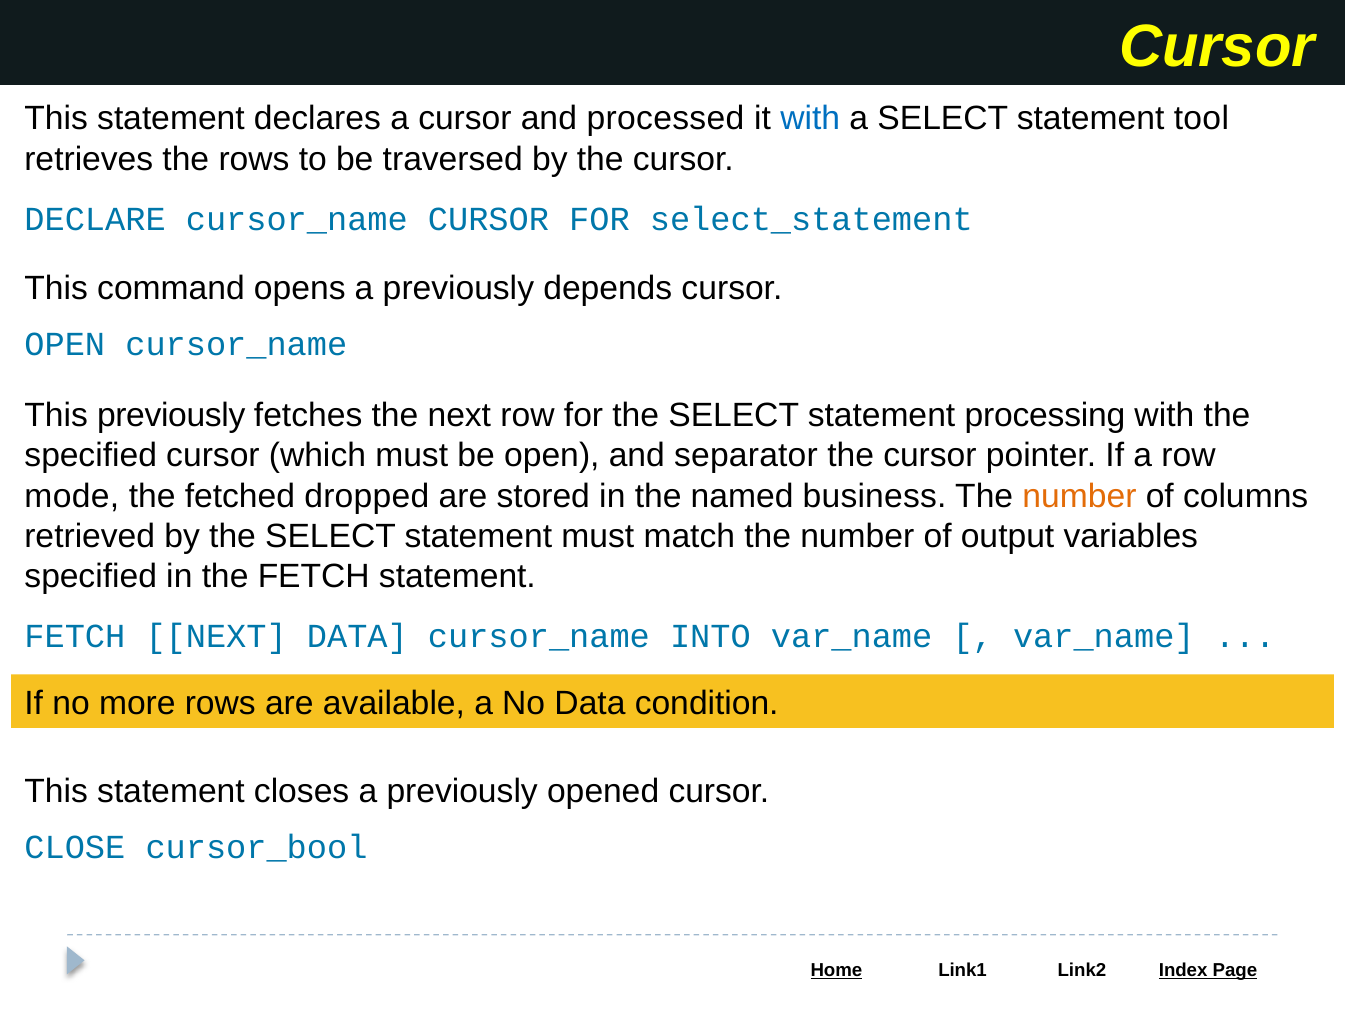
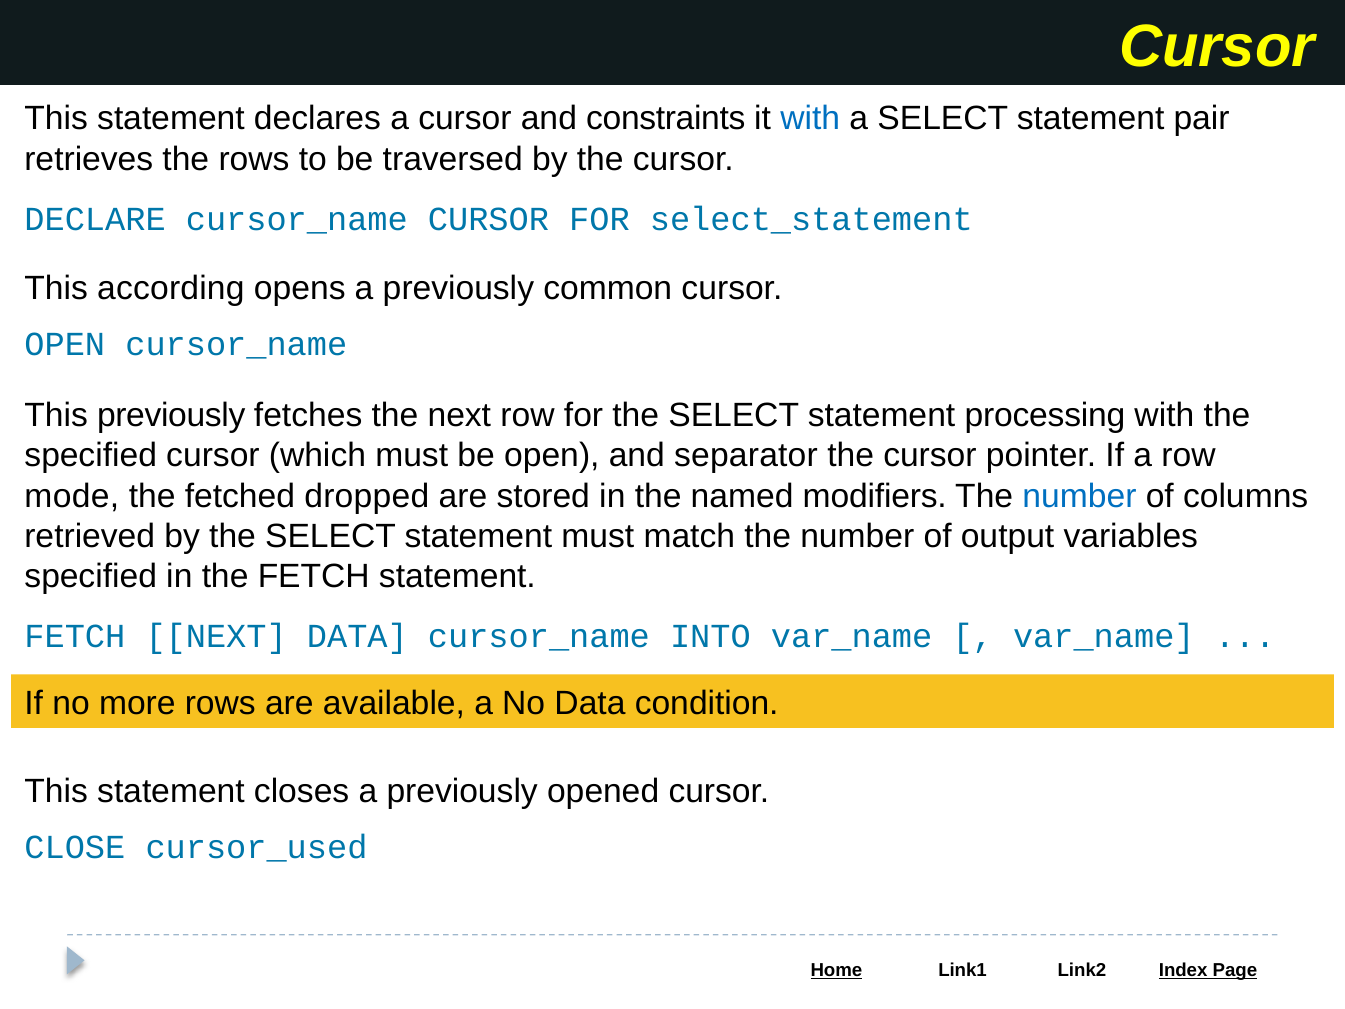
processed: processed -> constraints
tool: tool -> pair
command: command -> according
depends: depends -> common
business: business -> modifiers
number at (1079, 496) colour: orange -> blue
cursor_bool: cursor_bool -> cursor_used
